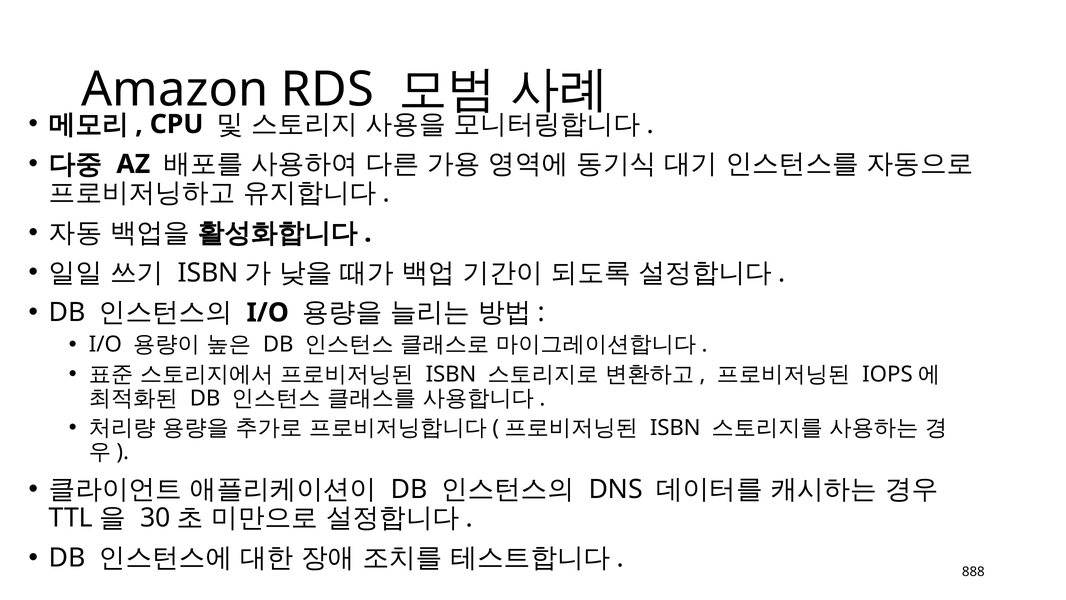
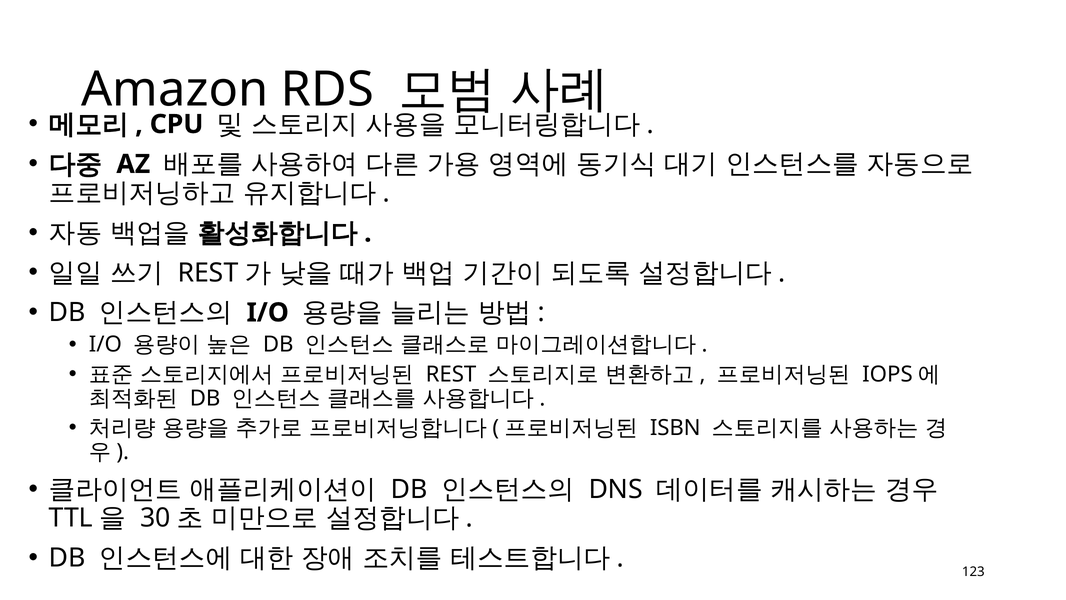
ISBN at (208, 273): ISBN -> REST
ISBN at (451, 374): ISBN -> REST
888: 888 -> 123
